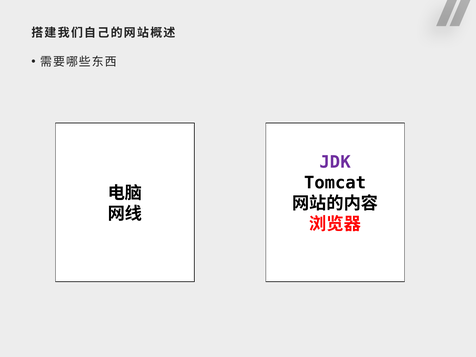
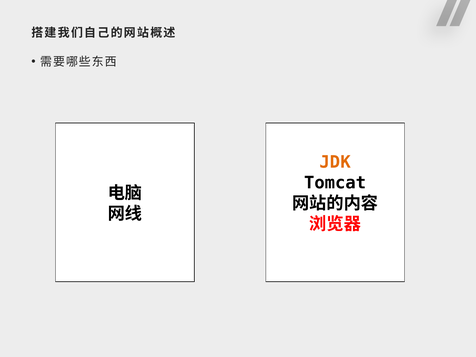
JDK colour: purple -> orange
